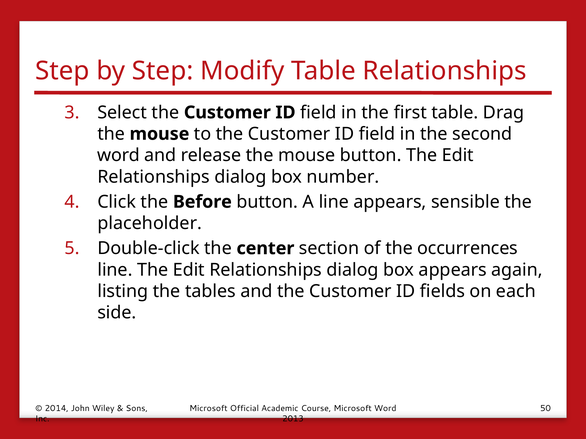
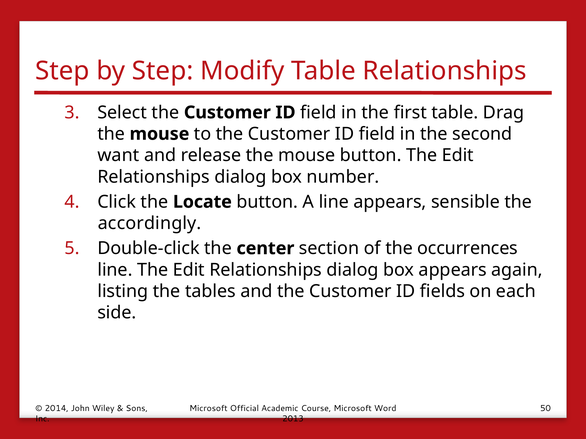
word at (119, 156): word -> want
Before: Before -> Locate
placeholder: placeholder -> accordingly
